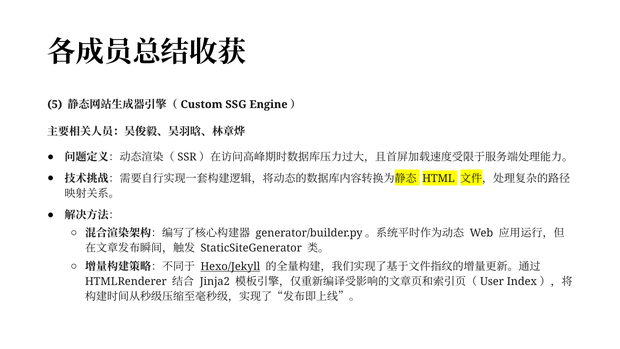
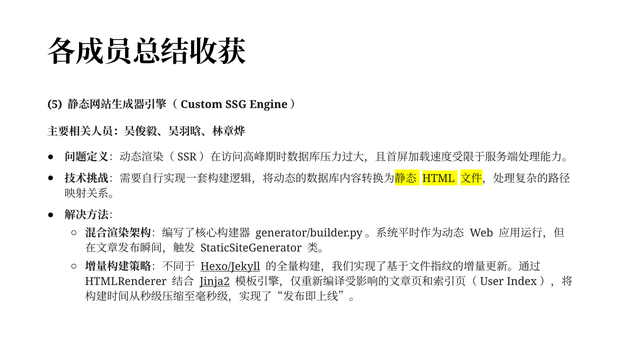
Jinja2 underline: none -> present
